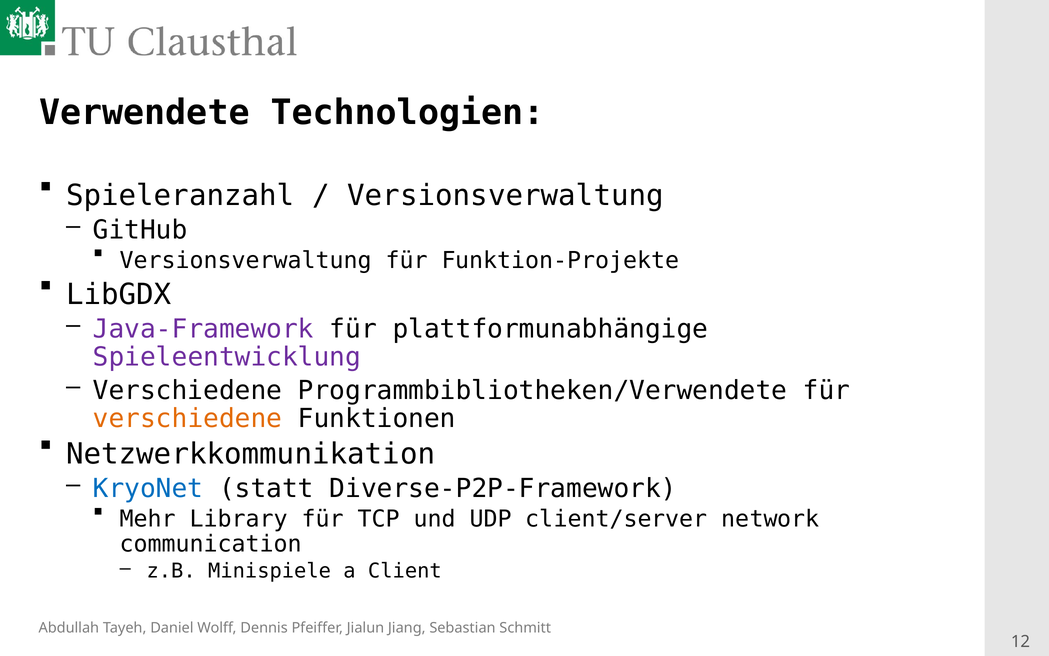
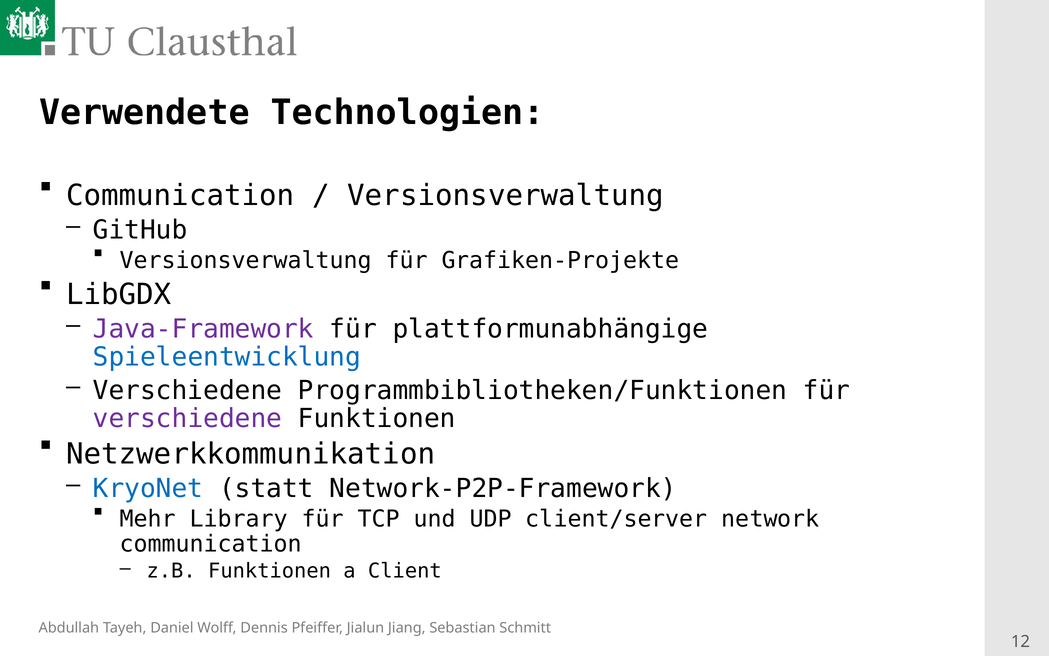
Spieleranzahl at (180, 196): Spieleranzahl -> Communication
Funktion-Projekte: Funktion-Projekte -> Grafiken-Projekte
Spieleentwicklung colour: purple -> blue
Programmbibliotheken/Verwendete: Programmbibliotheken/Verwendete -> Programmbibliotheken/Funktionen
verschiedene at (188, 419) colour: orange -> purple
Diverse-P2P-Framework: Diverse-P2P-Framework -> Network-P2P-Framework
z.B Minispiele: Minispiele -> Funktionen
